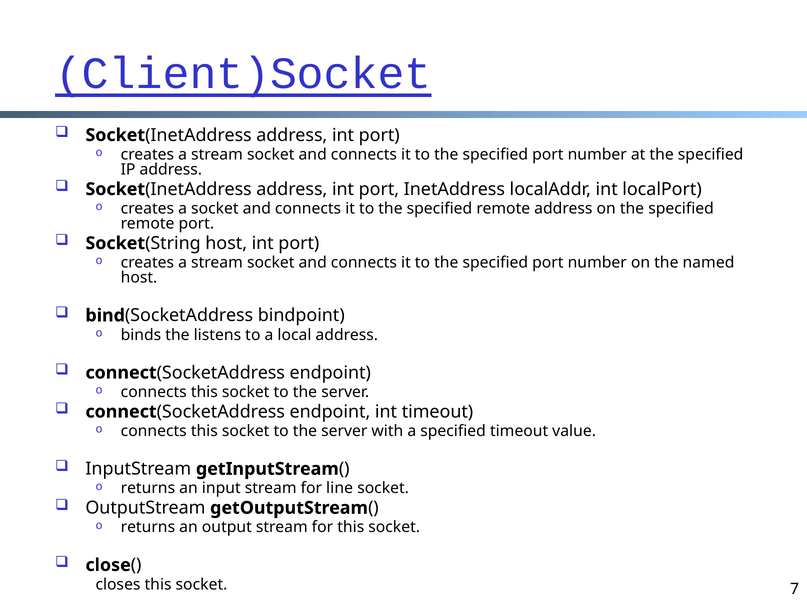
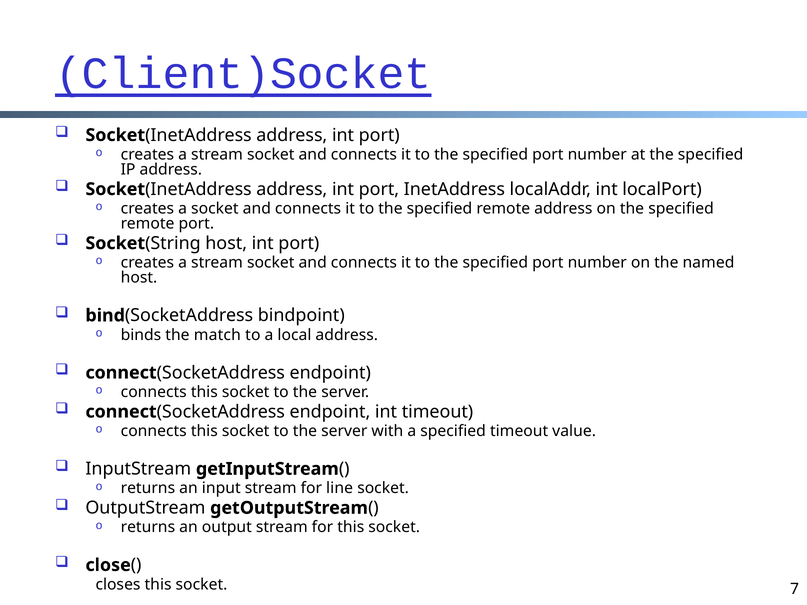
listens: listens -> match
